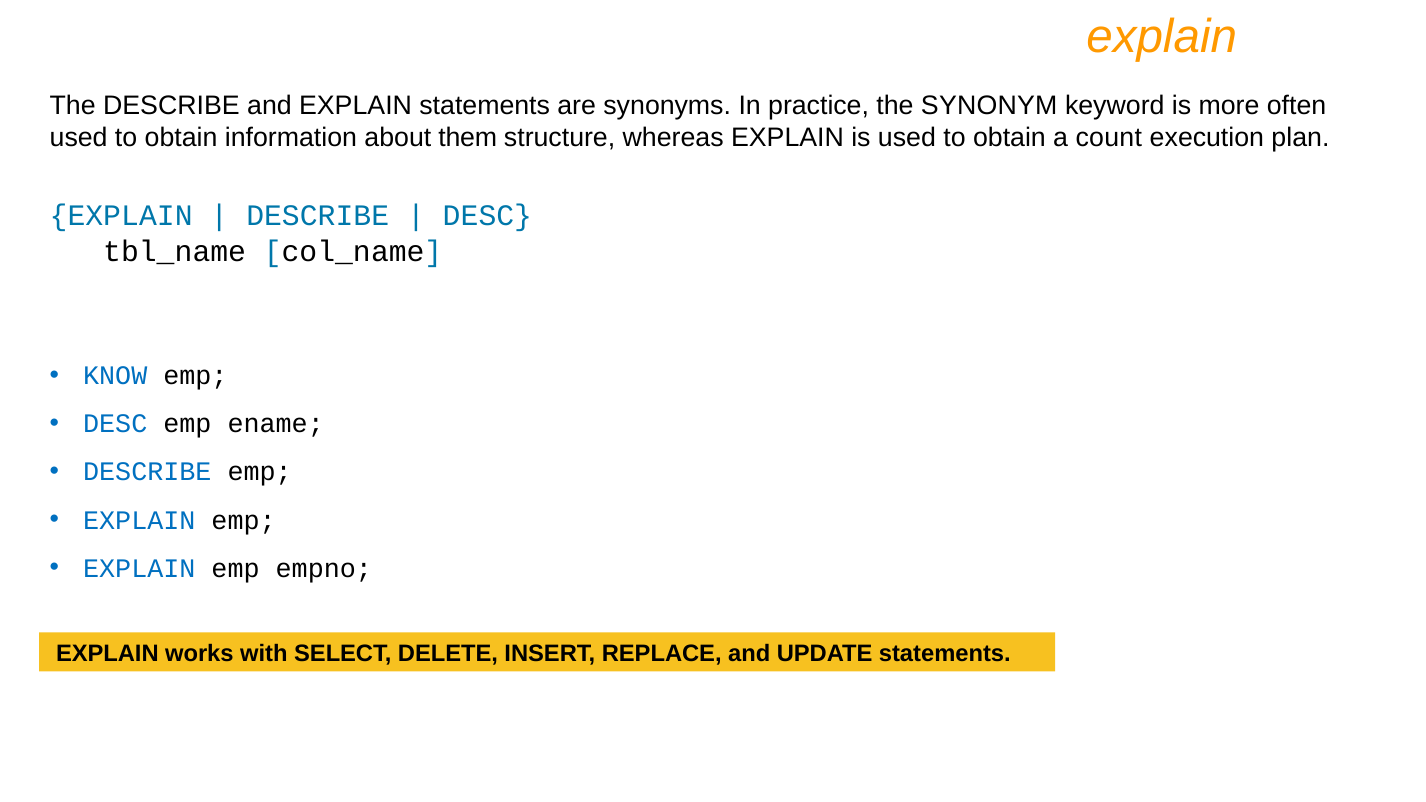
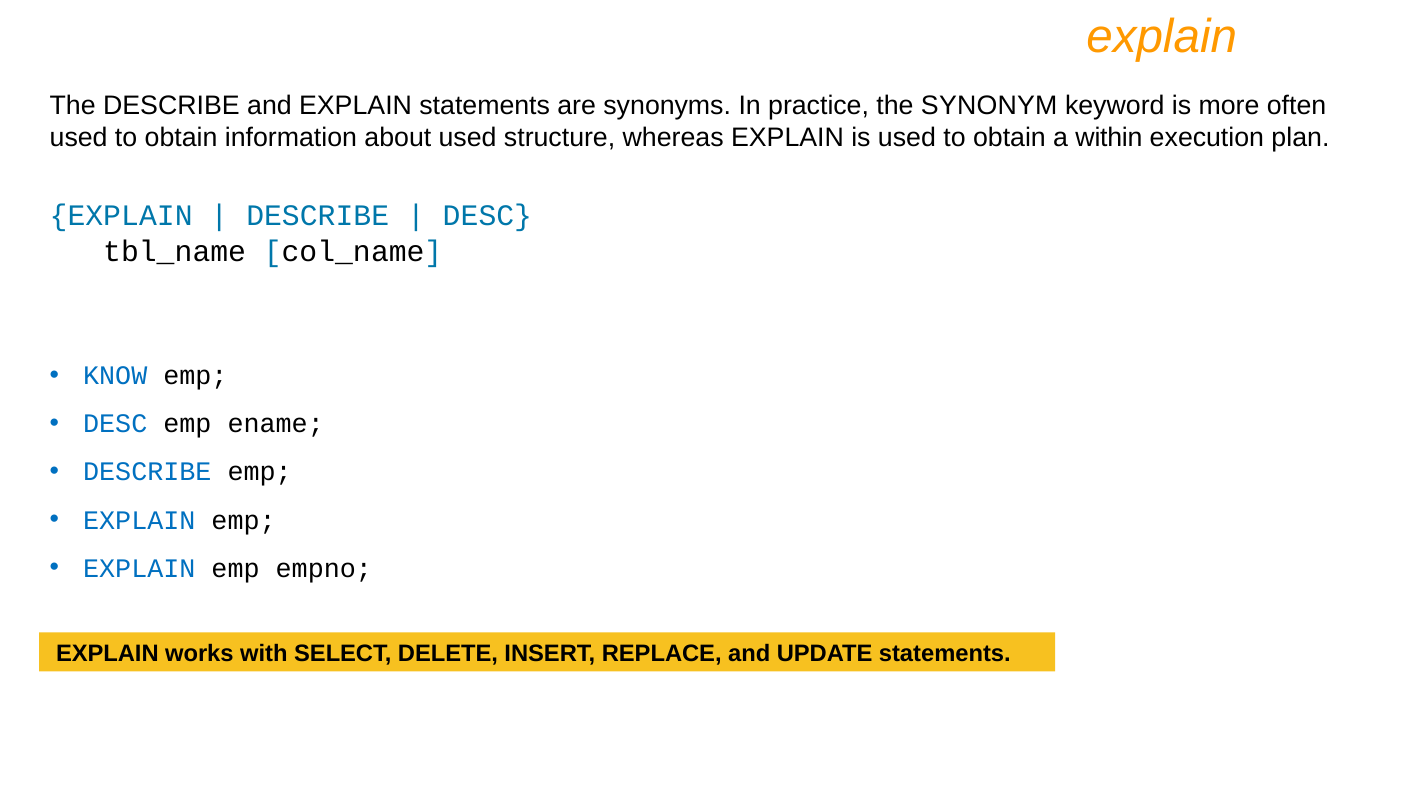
about them: them -> used
count: count -> within
